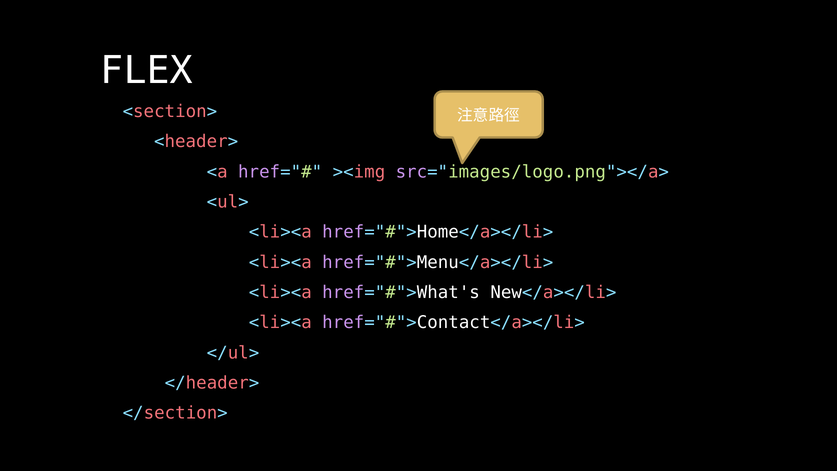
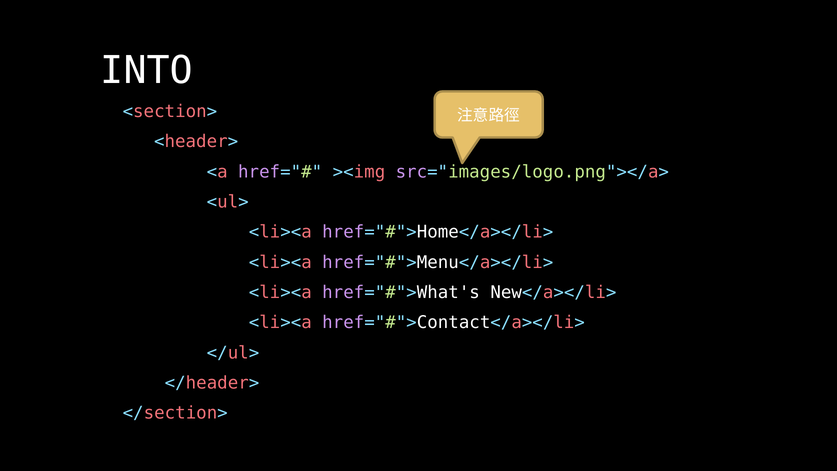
FLEX: FLEX -> INTO
